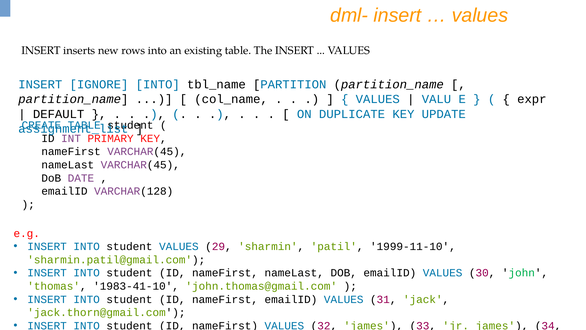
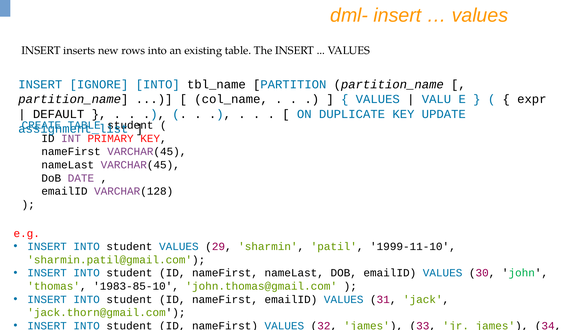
1983-41-10: 1983-41-10 -> 1983-85-10
